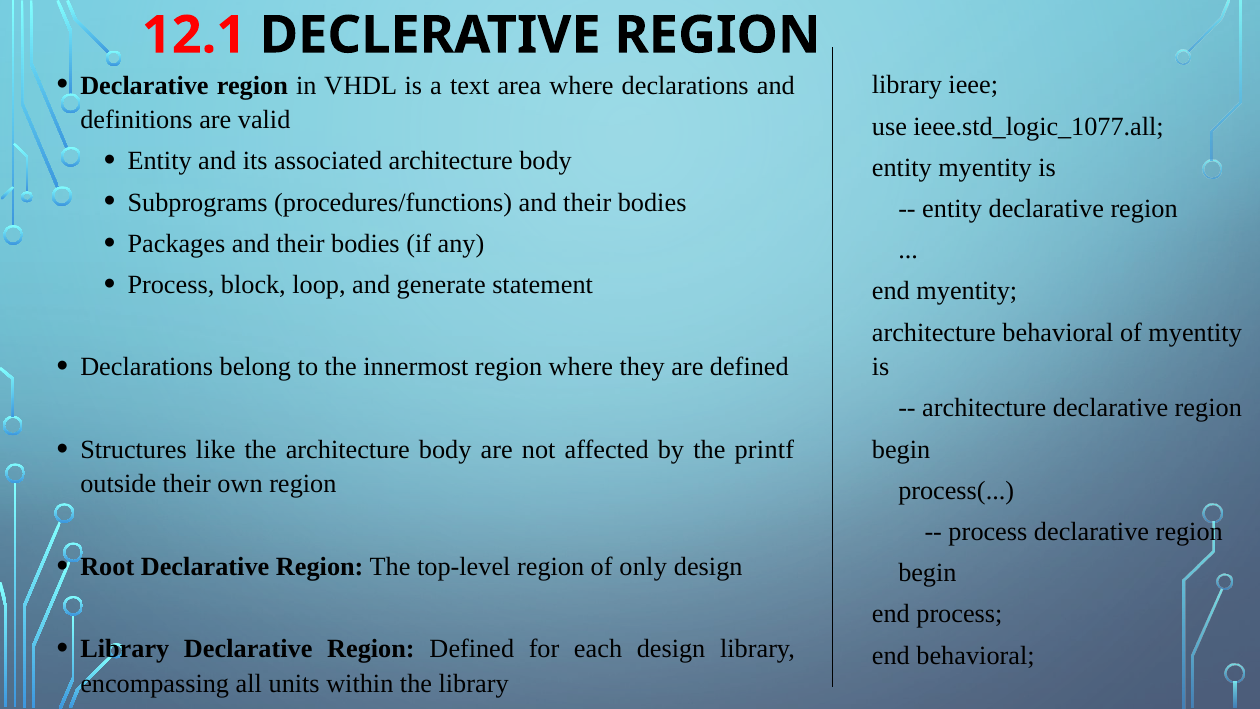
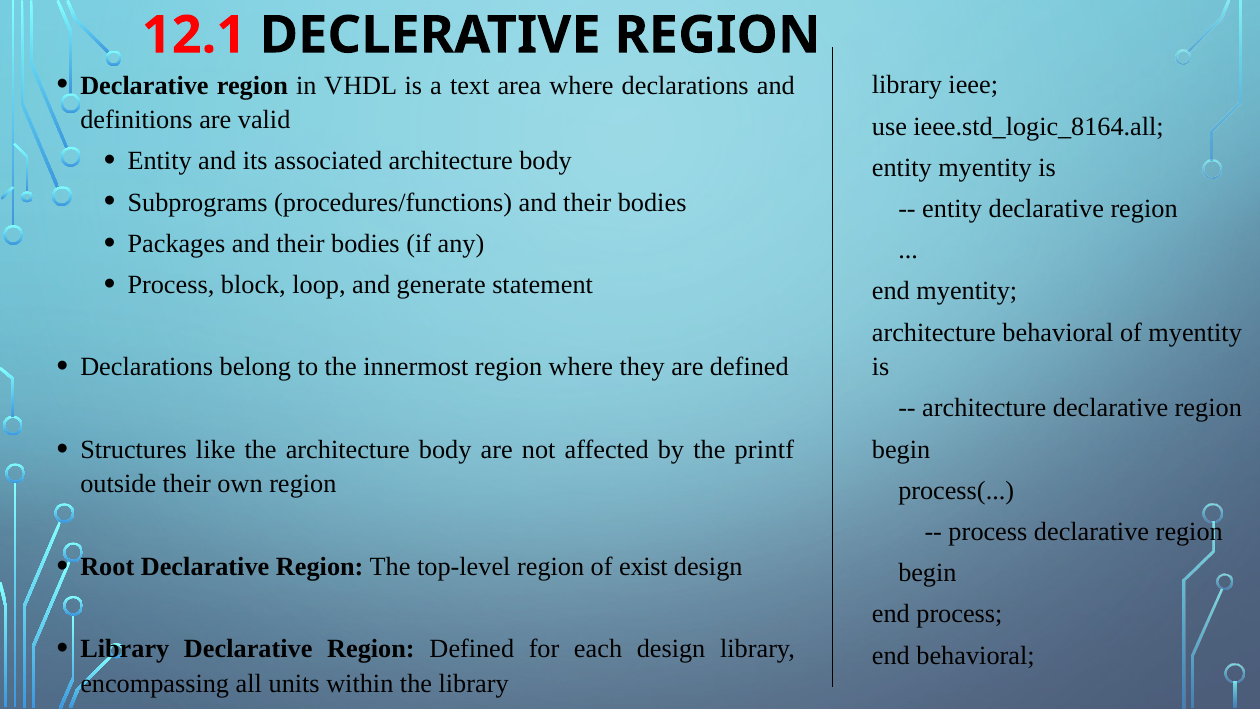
ieee.std_logic_1077.all: ieee.std_logic_1077.all -> ieee.std_logic_8164.all
only: only -> exist
